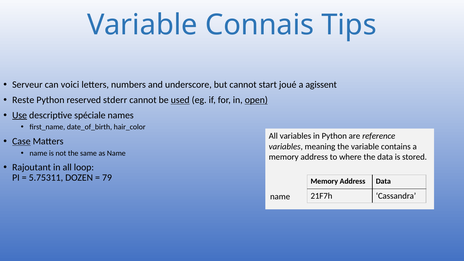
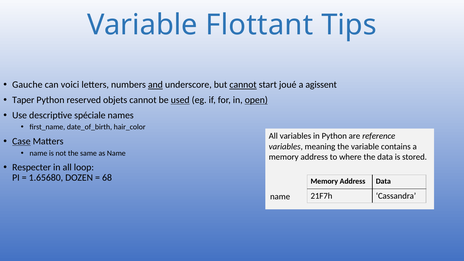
Connais: Connais -> Flottant
Serveur: Serveur -> Gauche
and underline: none -> present
cannot at (243, 85) underline: none -> present
Reste: Reste -> Taper
stderr: stderr -> objets
Use underline: present -> none
Rajoutant: Rajoutant -> Respecter
5.75311: 5.75311 -> 1.65680
79: 79 -> 68
